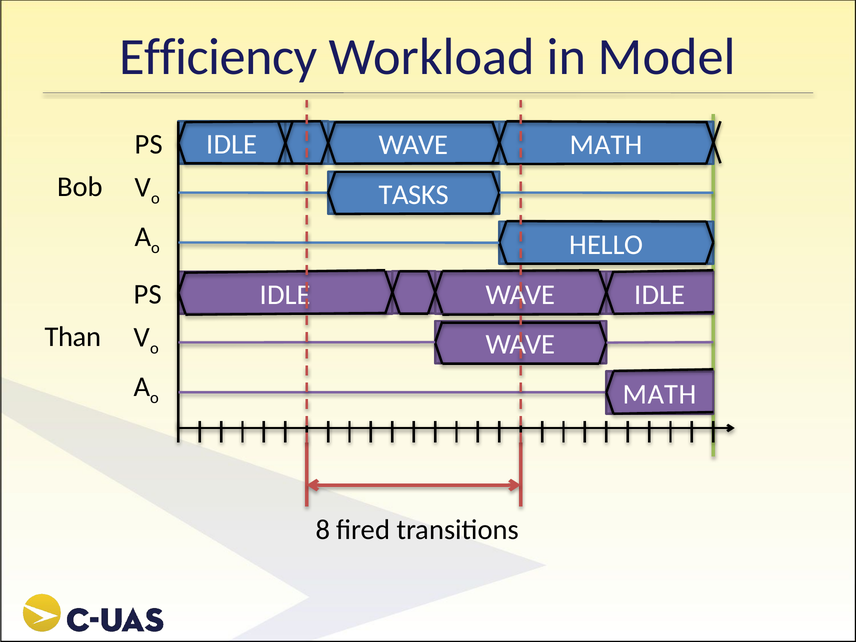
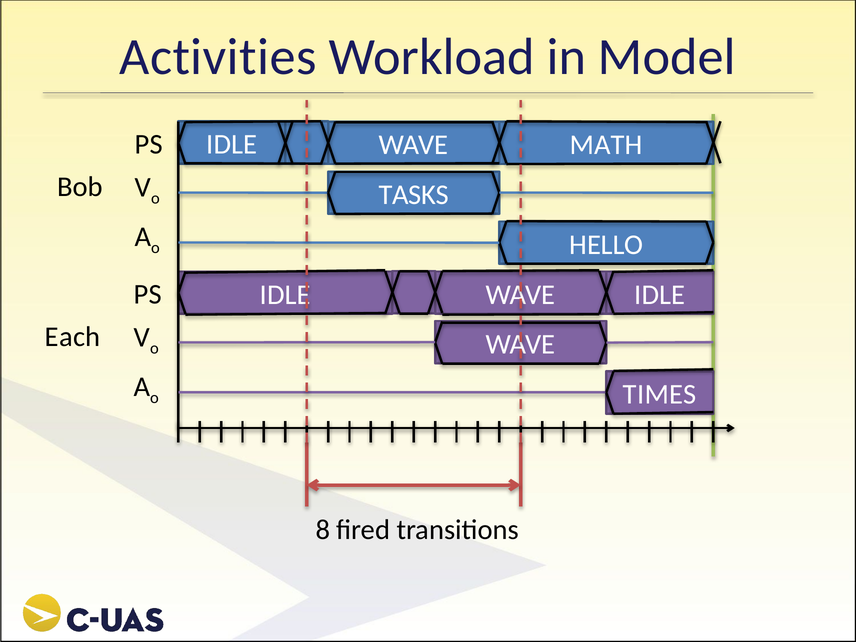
Efficiency: Efficiency -> Activities
Than: Than -> Each
MATH at (660, 395): MATH -> TIMES
